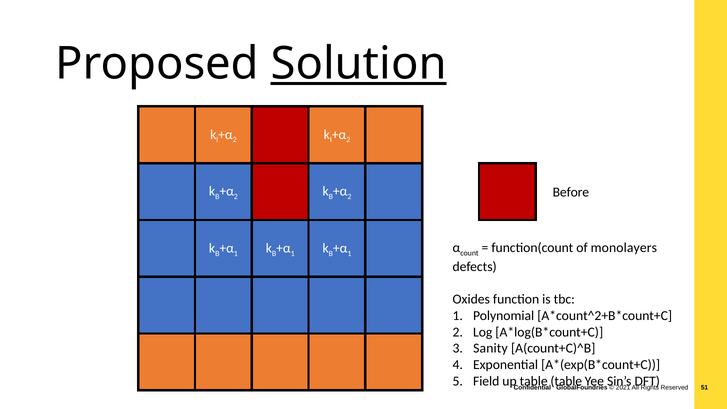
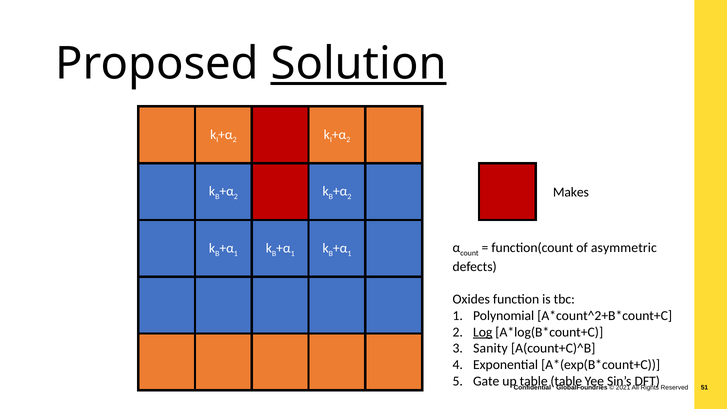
Before: Before -> Makes
monolayers: monolayers -> asymmetric
Log underline: none -> present
Field: Field -> Gate
